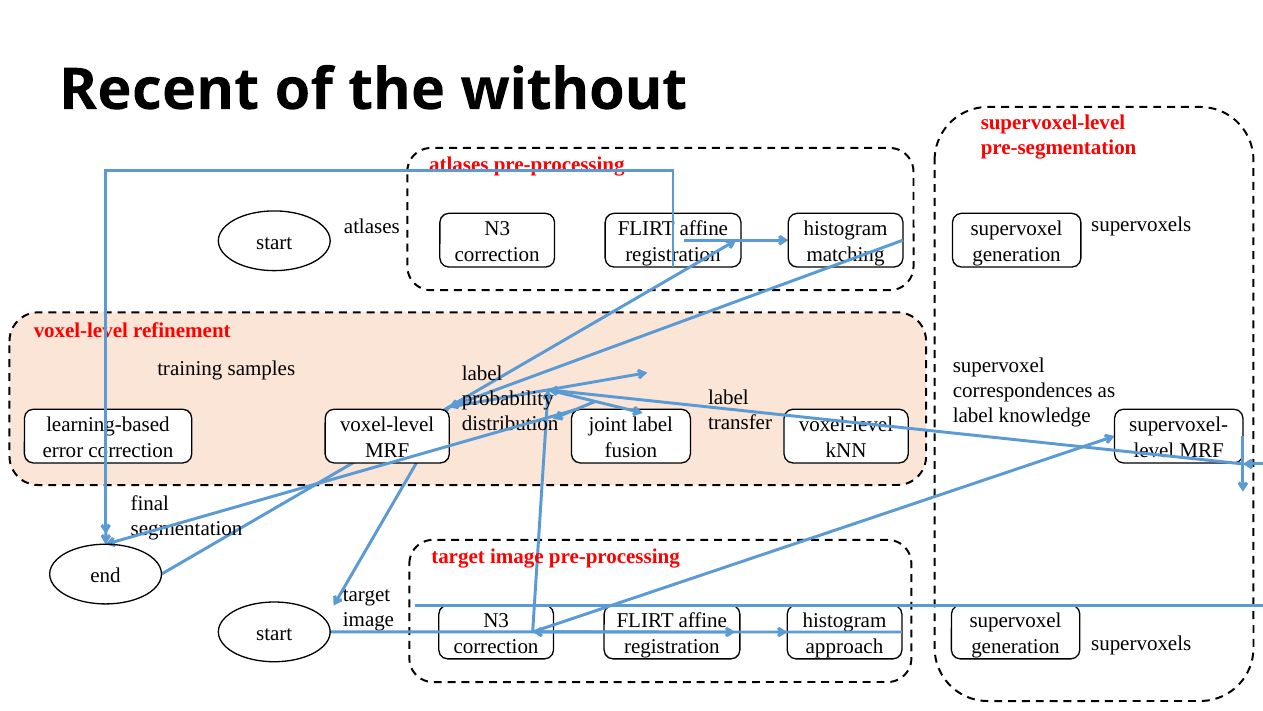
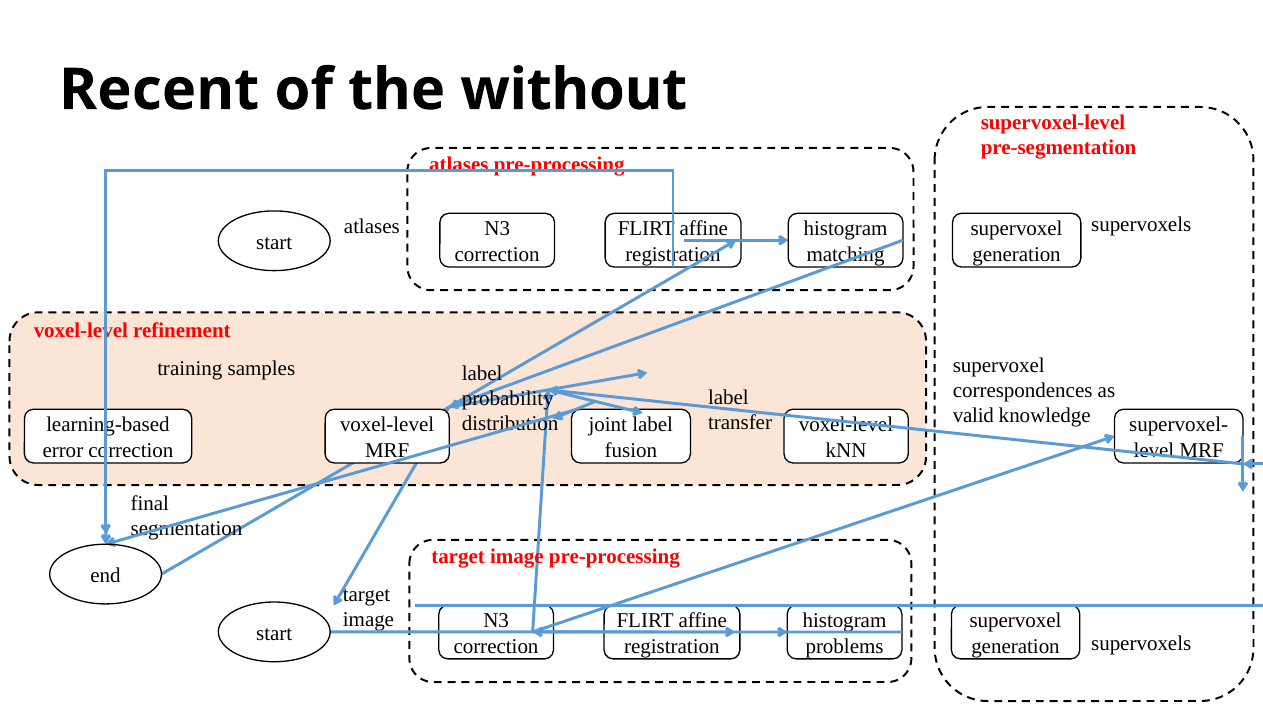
label at (973, 416): label -> valid
approach: approach -> problems
